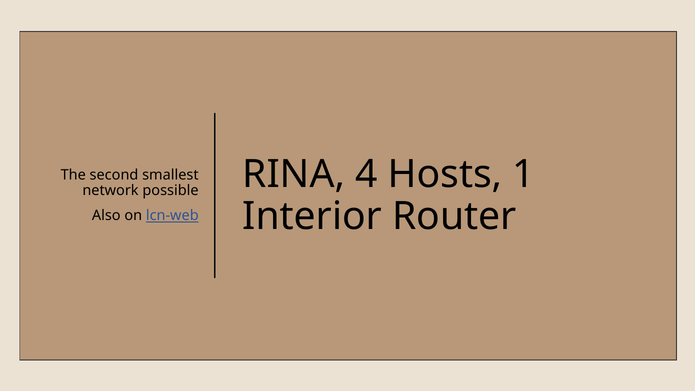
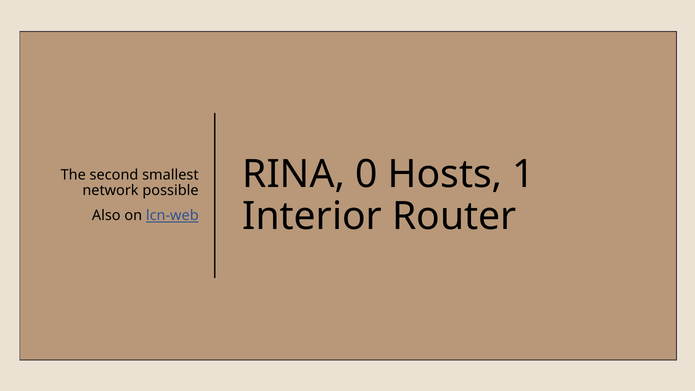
4: 4 -> 0
